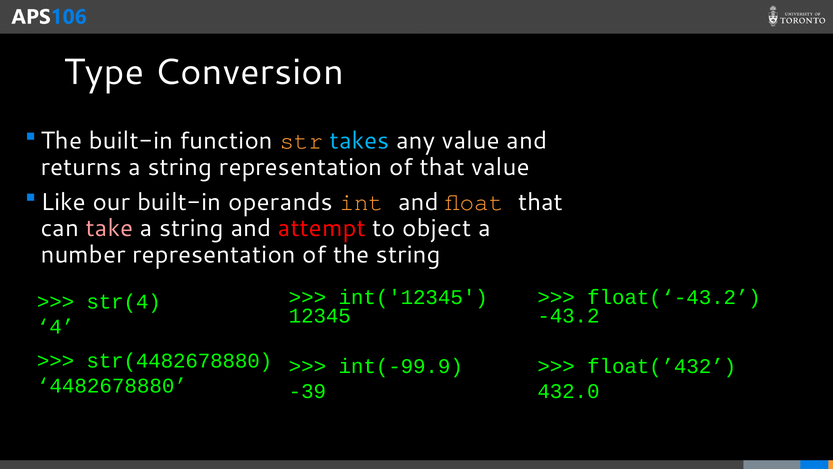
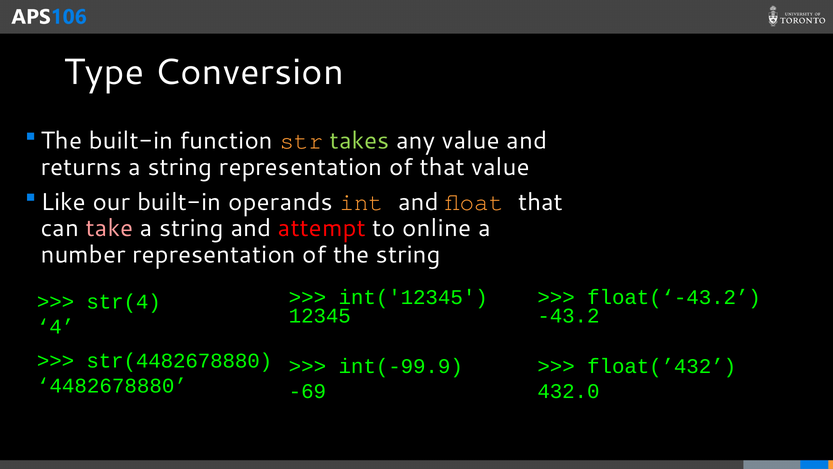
takes colour: light blue -> light green
object: object -> online
-39: -39 -> -69
